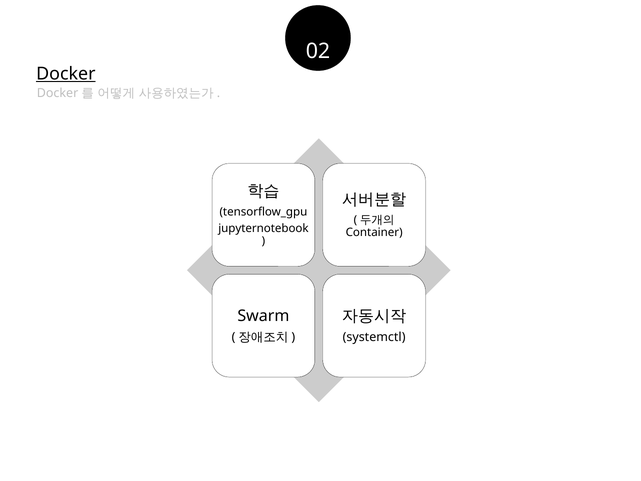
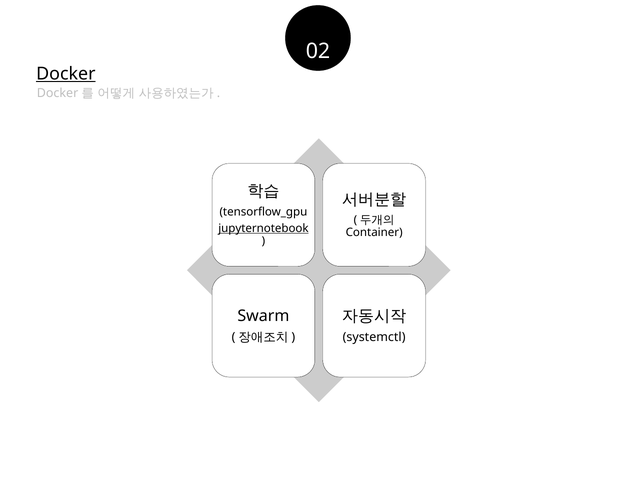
jupyternotebook underline: none -> present
